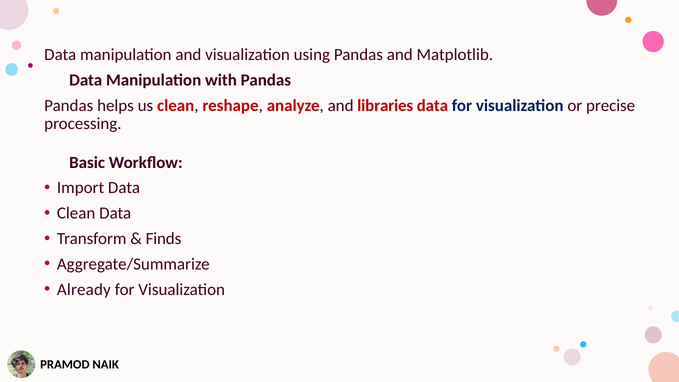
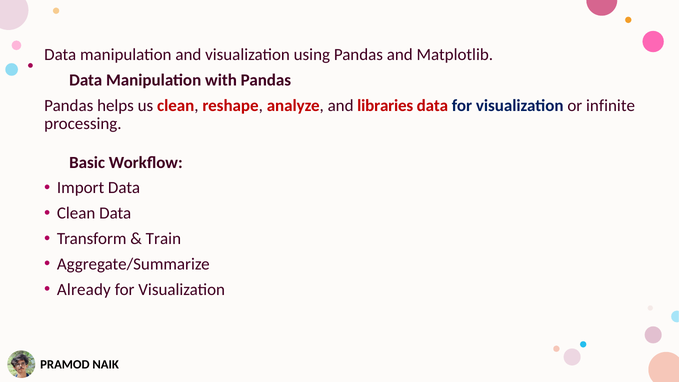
precise: precise -> infinite
Finds: Finds -> Train
